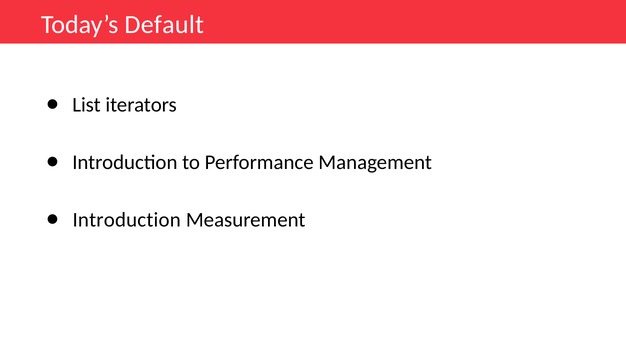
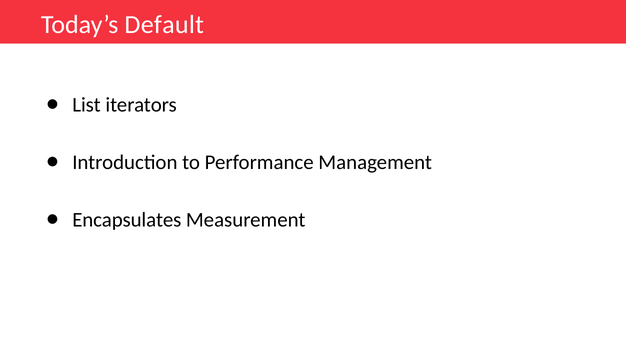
Introduction at (127, 220): Introduction -> Encapsulates
